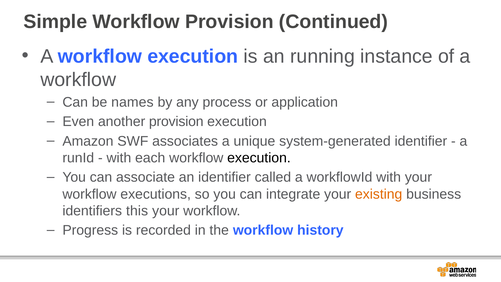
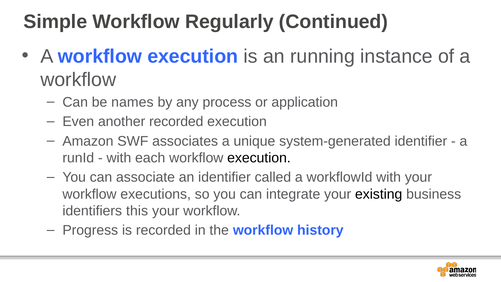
Workflow Provision: Provision -> Regularly
another provision: provision -> recorded
existing colour: orange -> black
